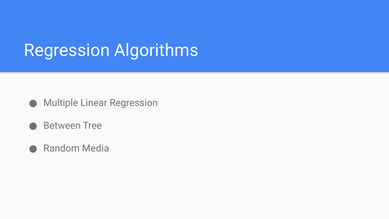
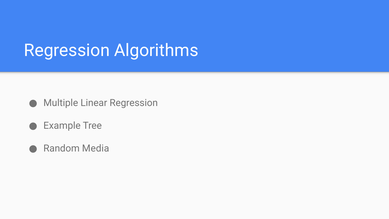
Between: Between -> Example
